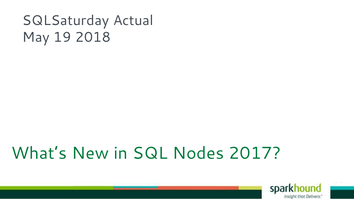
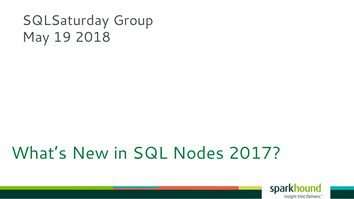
Actual: Actual -> Group
